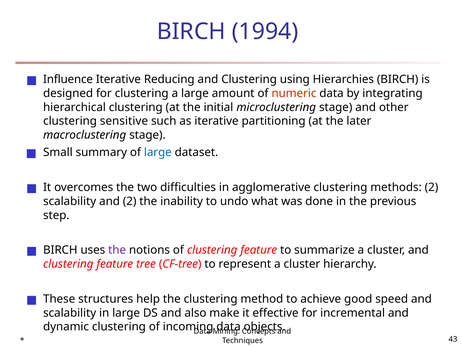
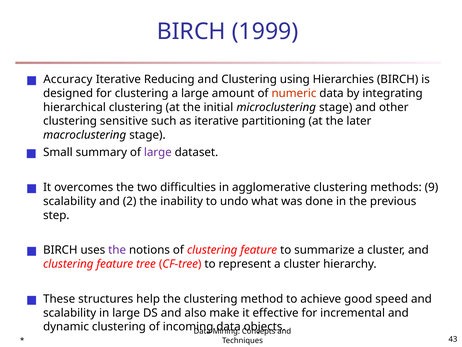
1994: 1994 -> 1999
Influence: Influence -> Accuracy
large at (158, 152) colour: blue -> purple
methods 2: 2 -> 9
